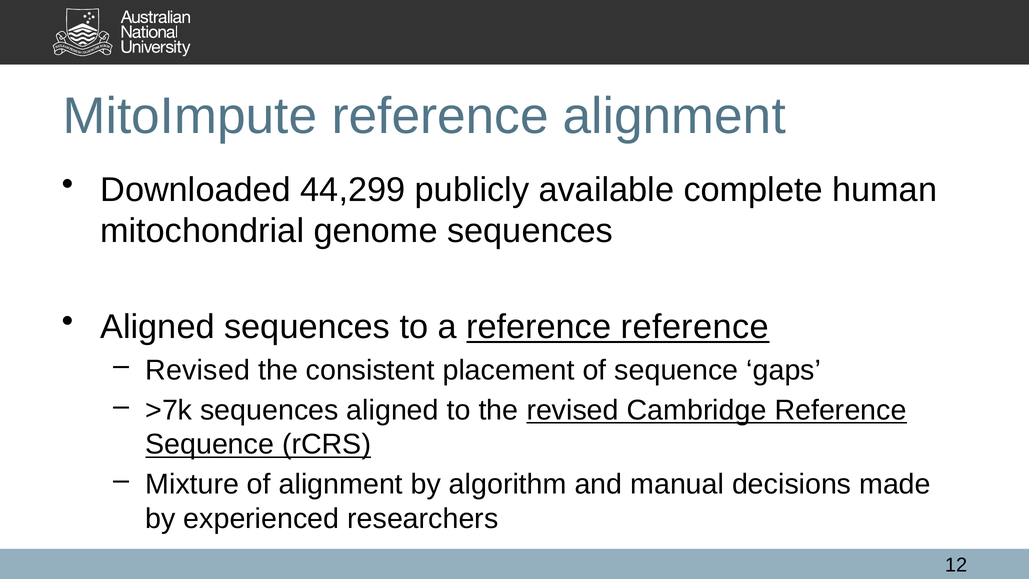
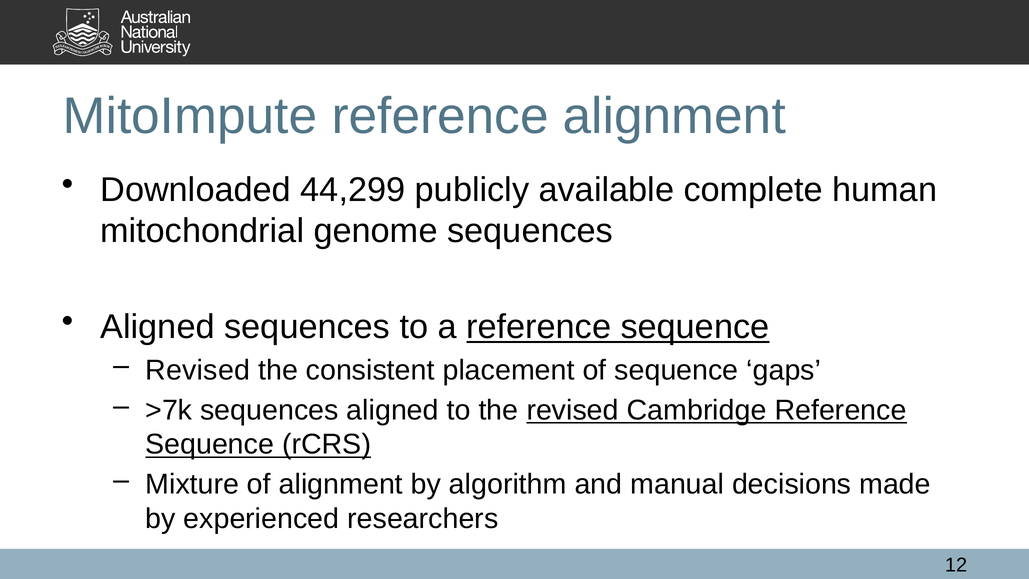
a reference reference: reference -> sequence
